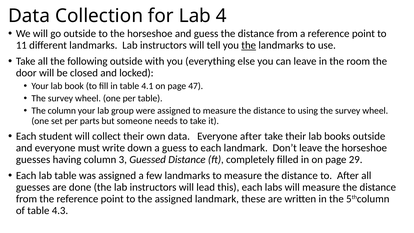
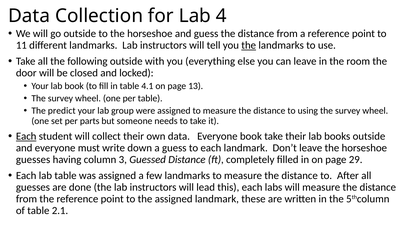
47: 47 -> 13
The column: column -> predict
Each at (26, 136) underline: none -> present
Everyone after: after -> book
4.3: 4.3 -> 2.1
